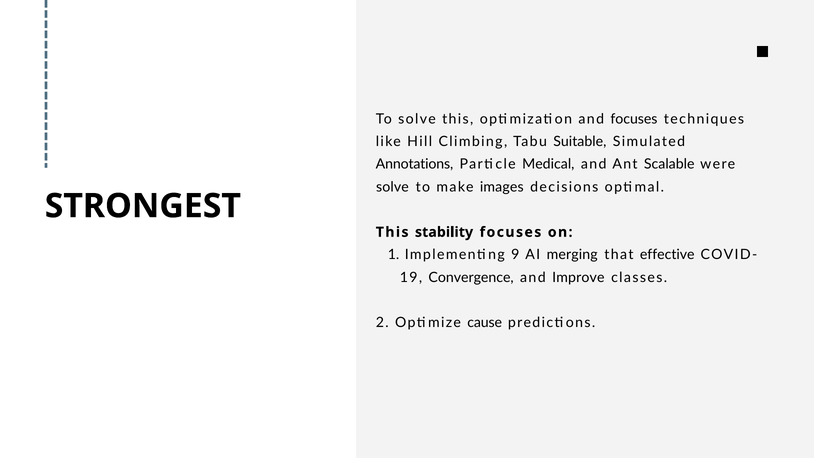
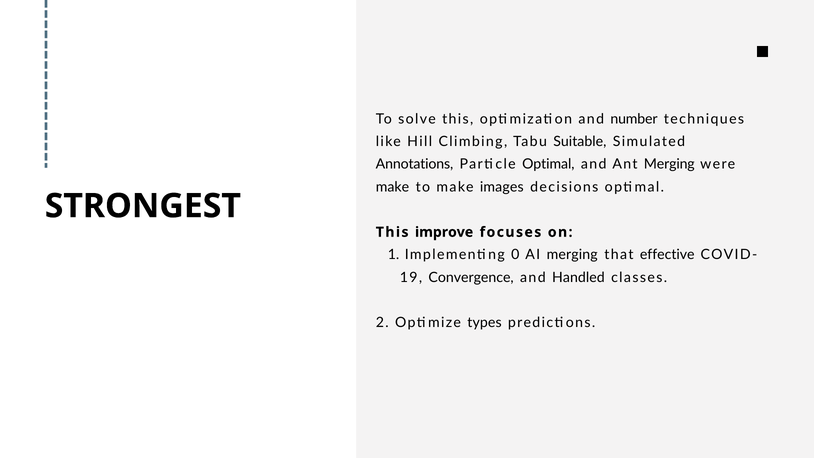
and focuses: focuses -> number
Particle Medical: Medical -> Optimal
Ant Scalable: Scalable -> Merging
solve at (392, 187): solve -> make
stability: stability -> improve
9: 9 -> 0
Improve: Improve -> Handled
cause: cause -> types
